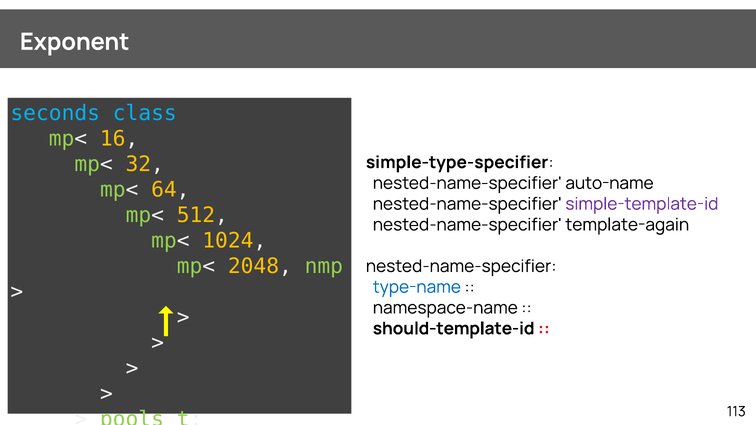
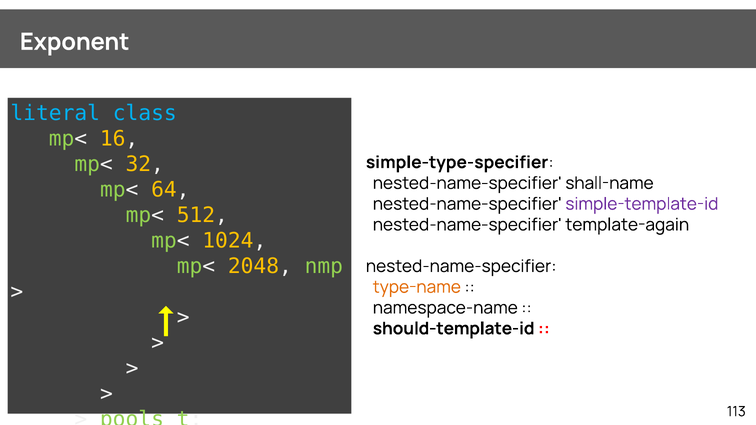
seconds: seconds -> literal
auto-name: auto-name -> shall-name
type-name colour: blue -> orange
